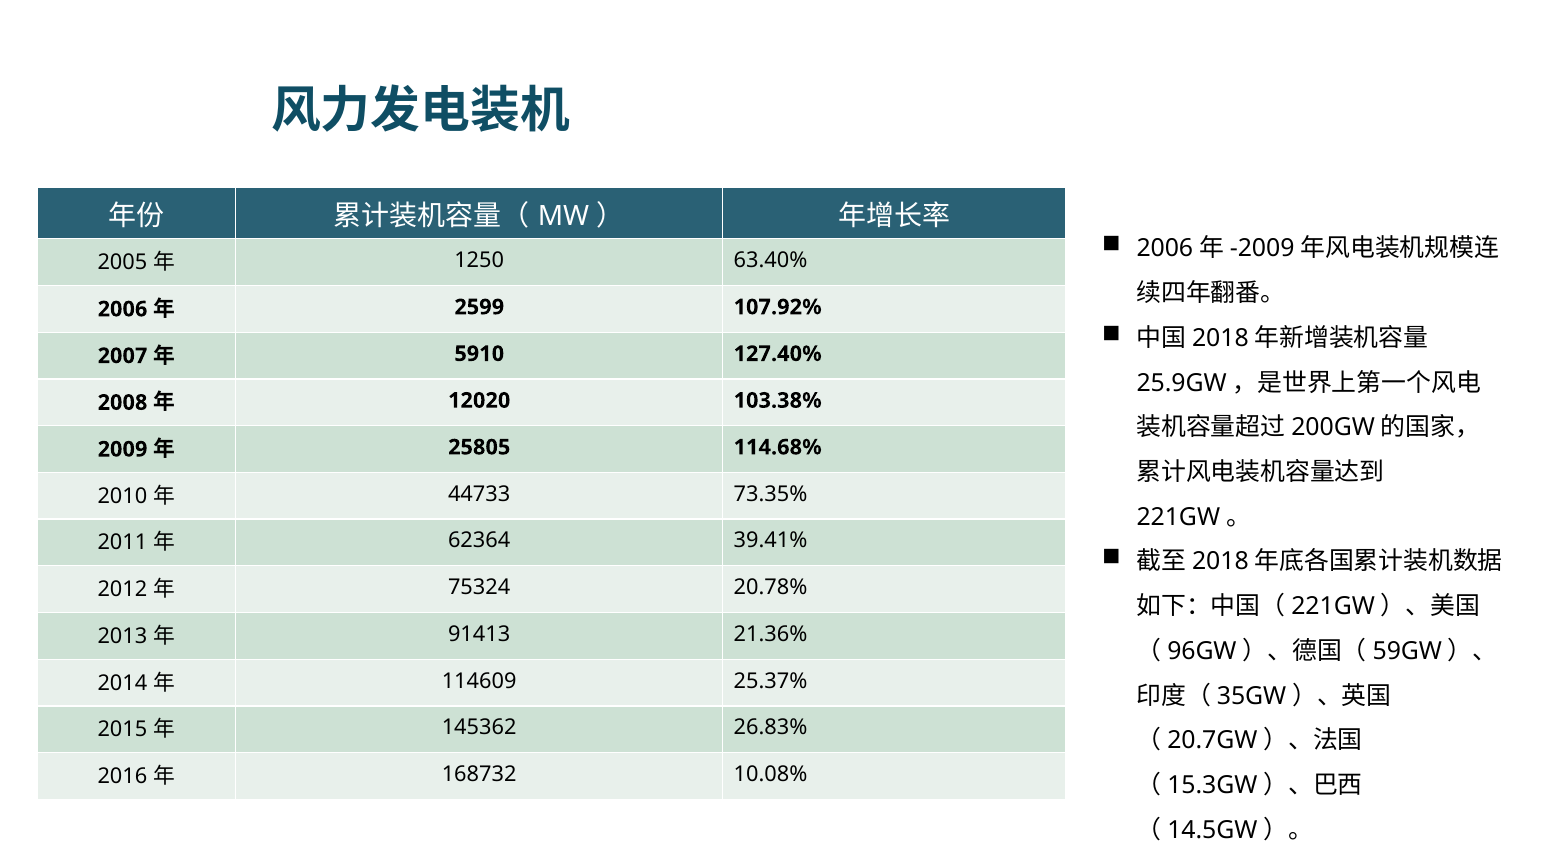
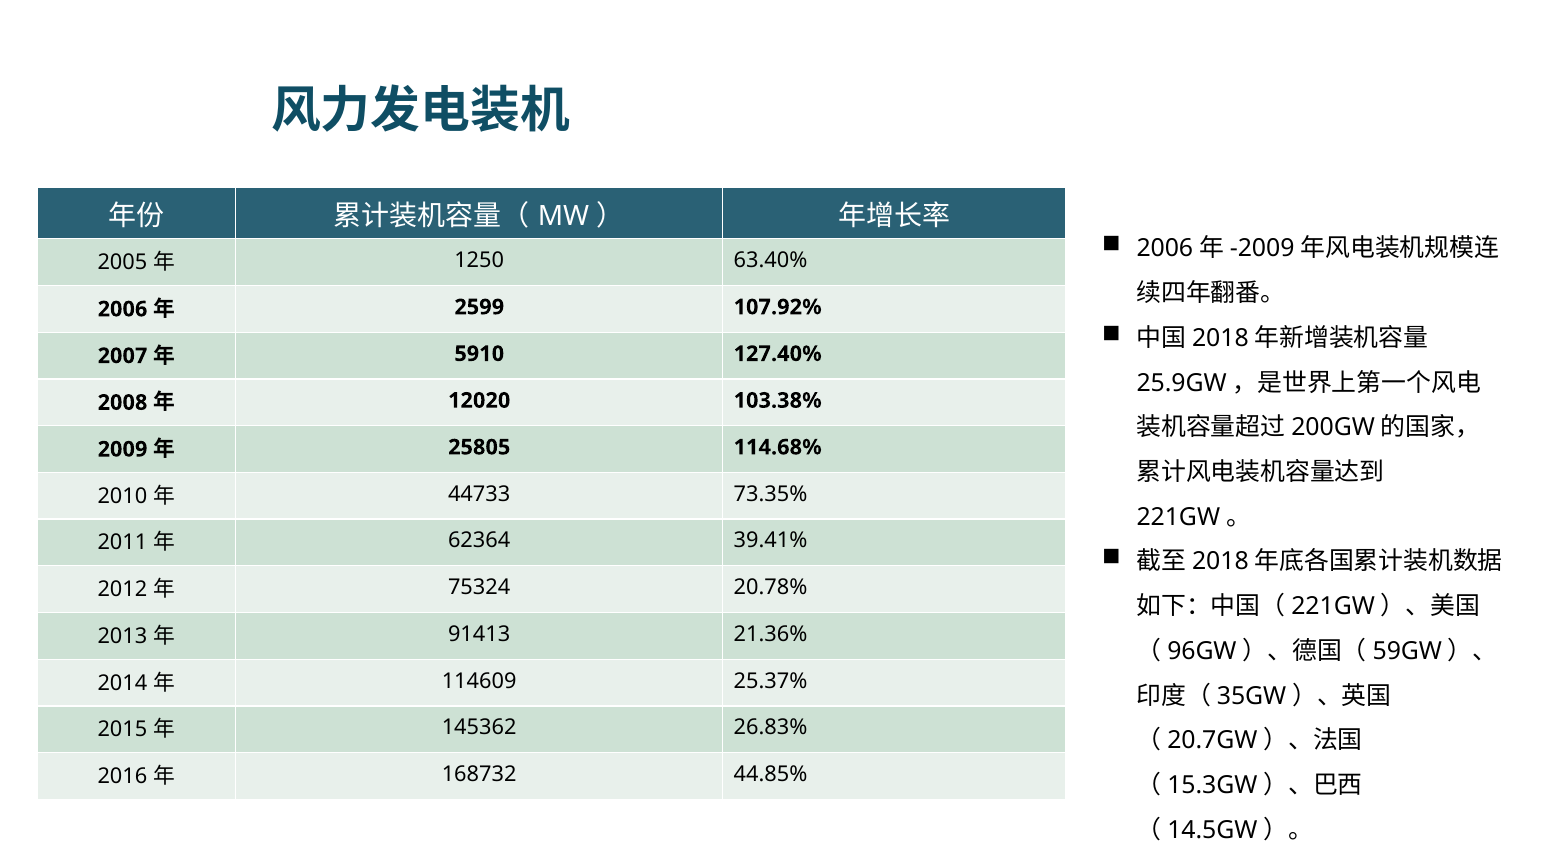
10.08%: 10.08% -> 44.85%
